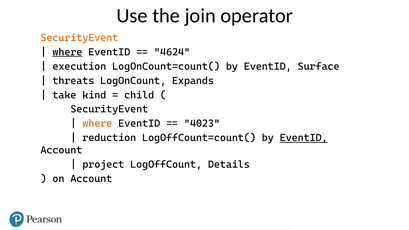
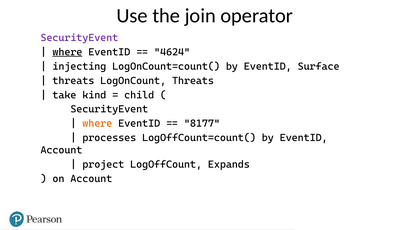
SecurityEvent at (79, 38) colour: orange -> purple
execution: execution -> injecting
LogOnCount Expands: Expands -> Threats
4023: 4023 -> 8177
reduction: reduction -> processes
EventID at (304, 138) underline: present -> none
Details: Details -> Expands
